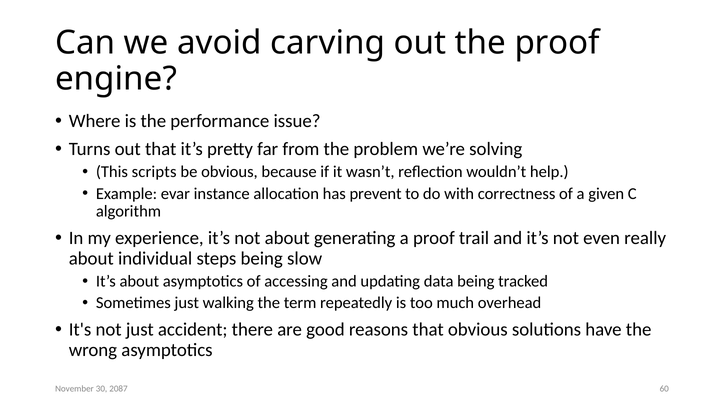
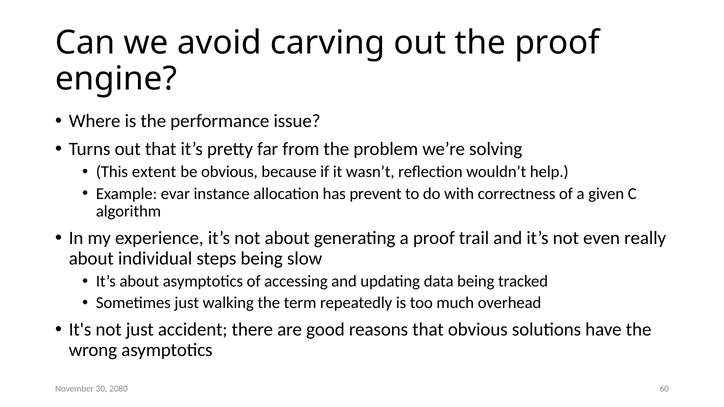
scripts: scripts -> extent
2087: 2087 -> 2080
